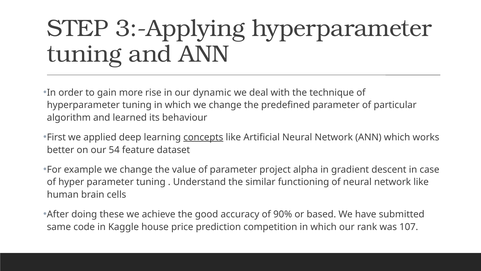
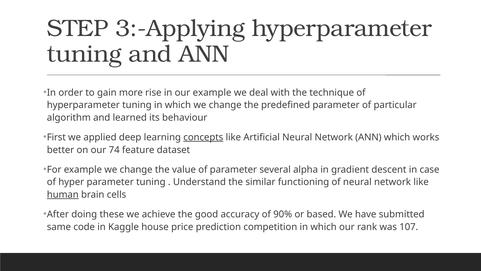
our dynamic: dynamic -> example
54: 54 -> 74
project: project -> several
human underline: none -> present
